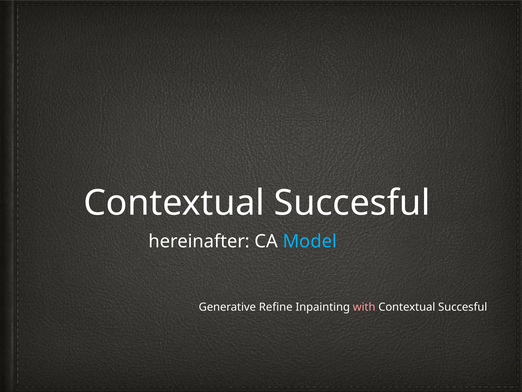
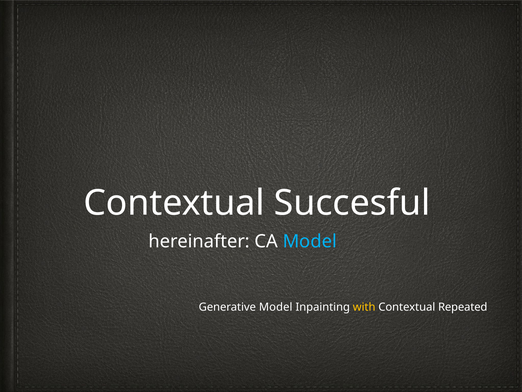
Generative Refine: Refine -> Model
with colour: pink -> yellow
Succesful at (463, 307): Succesful -> Repeated
